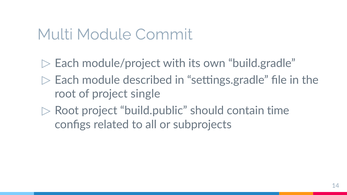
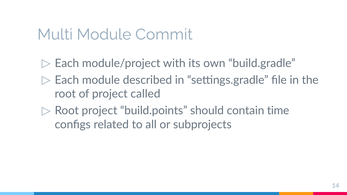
single: single -> called
build.public: build.public -> build.points
